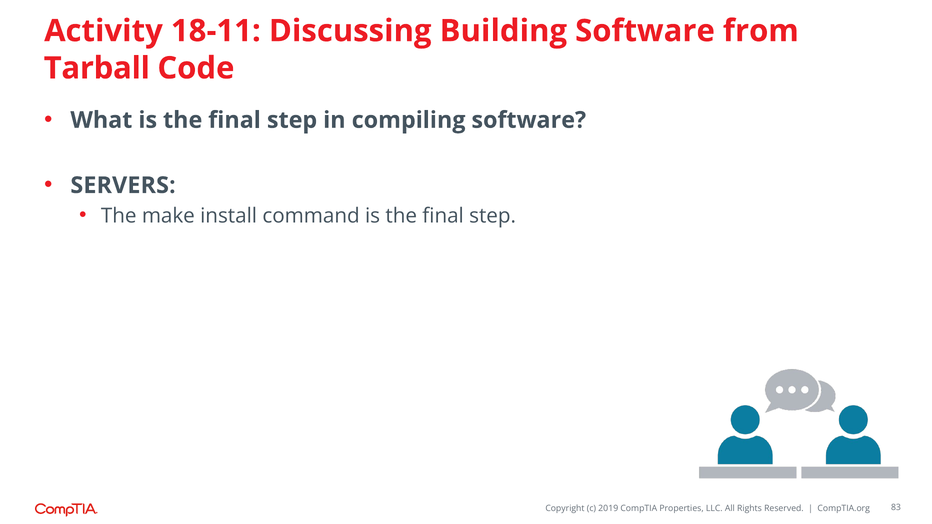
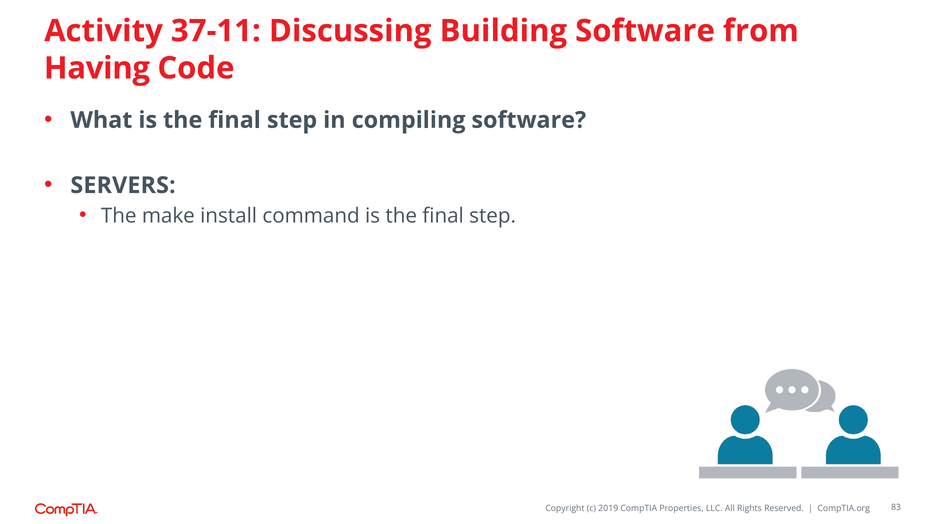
18-11: 18-11 -> 37-11
Tarball: Tarball -> Having
